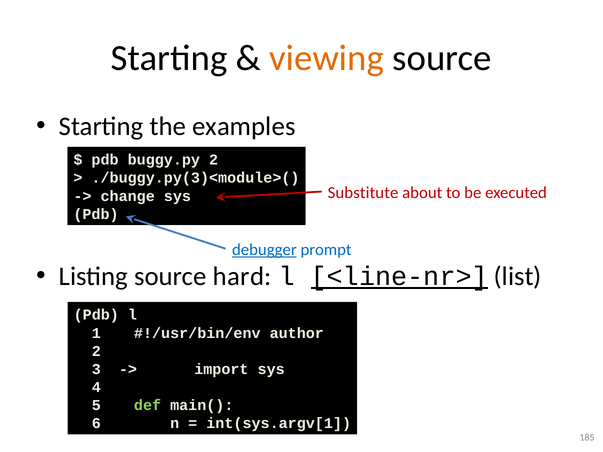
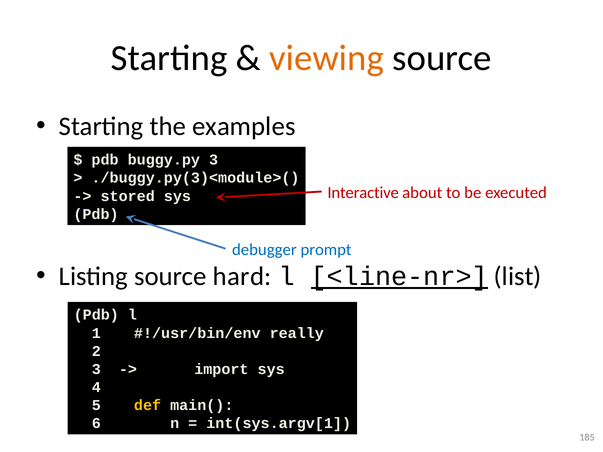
buggy.py 2: 2 -> 3
Substitute: Substitute -> Interactive
change: change -> stored
debugger underline: present -> none
author: author -> really
def colour: light green -> yellow
